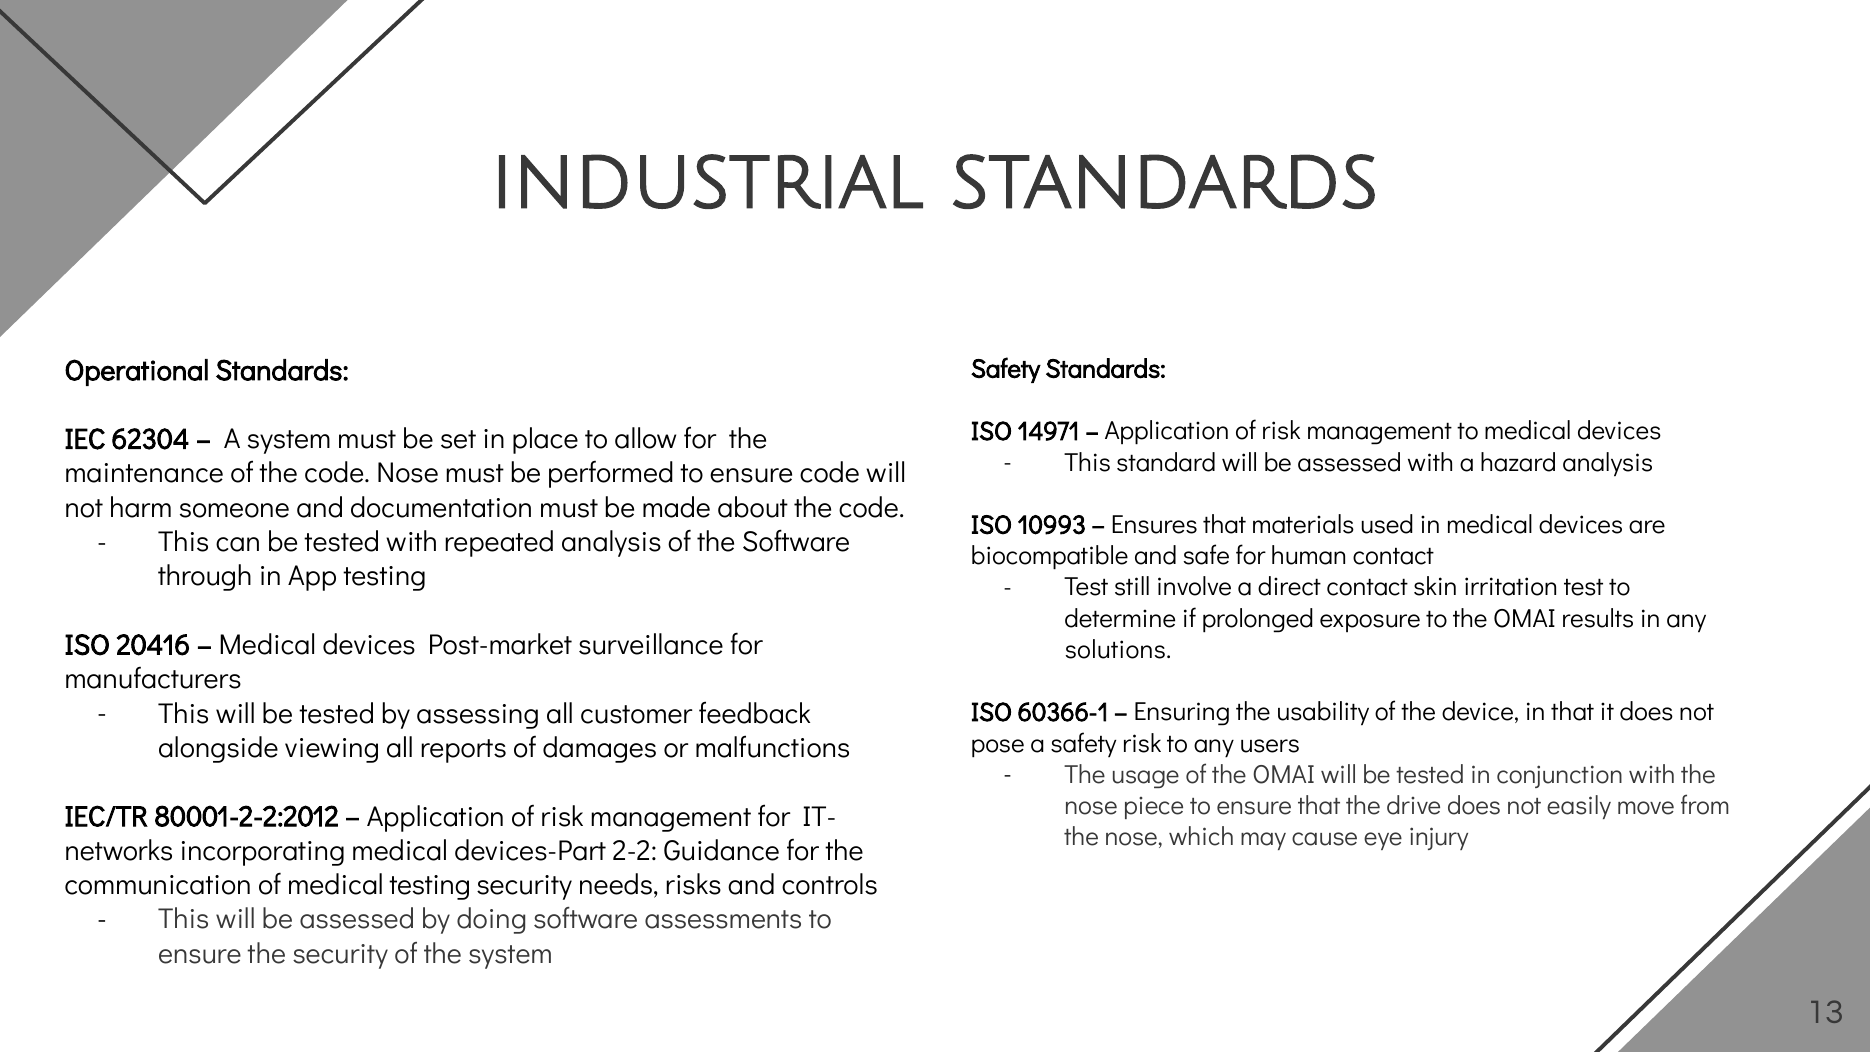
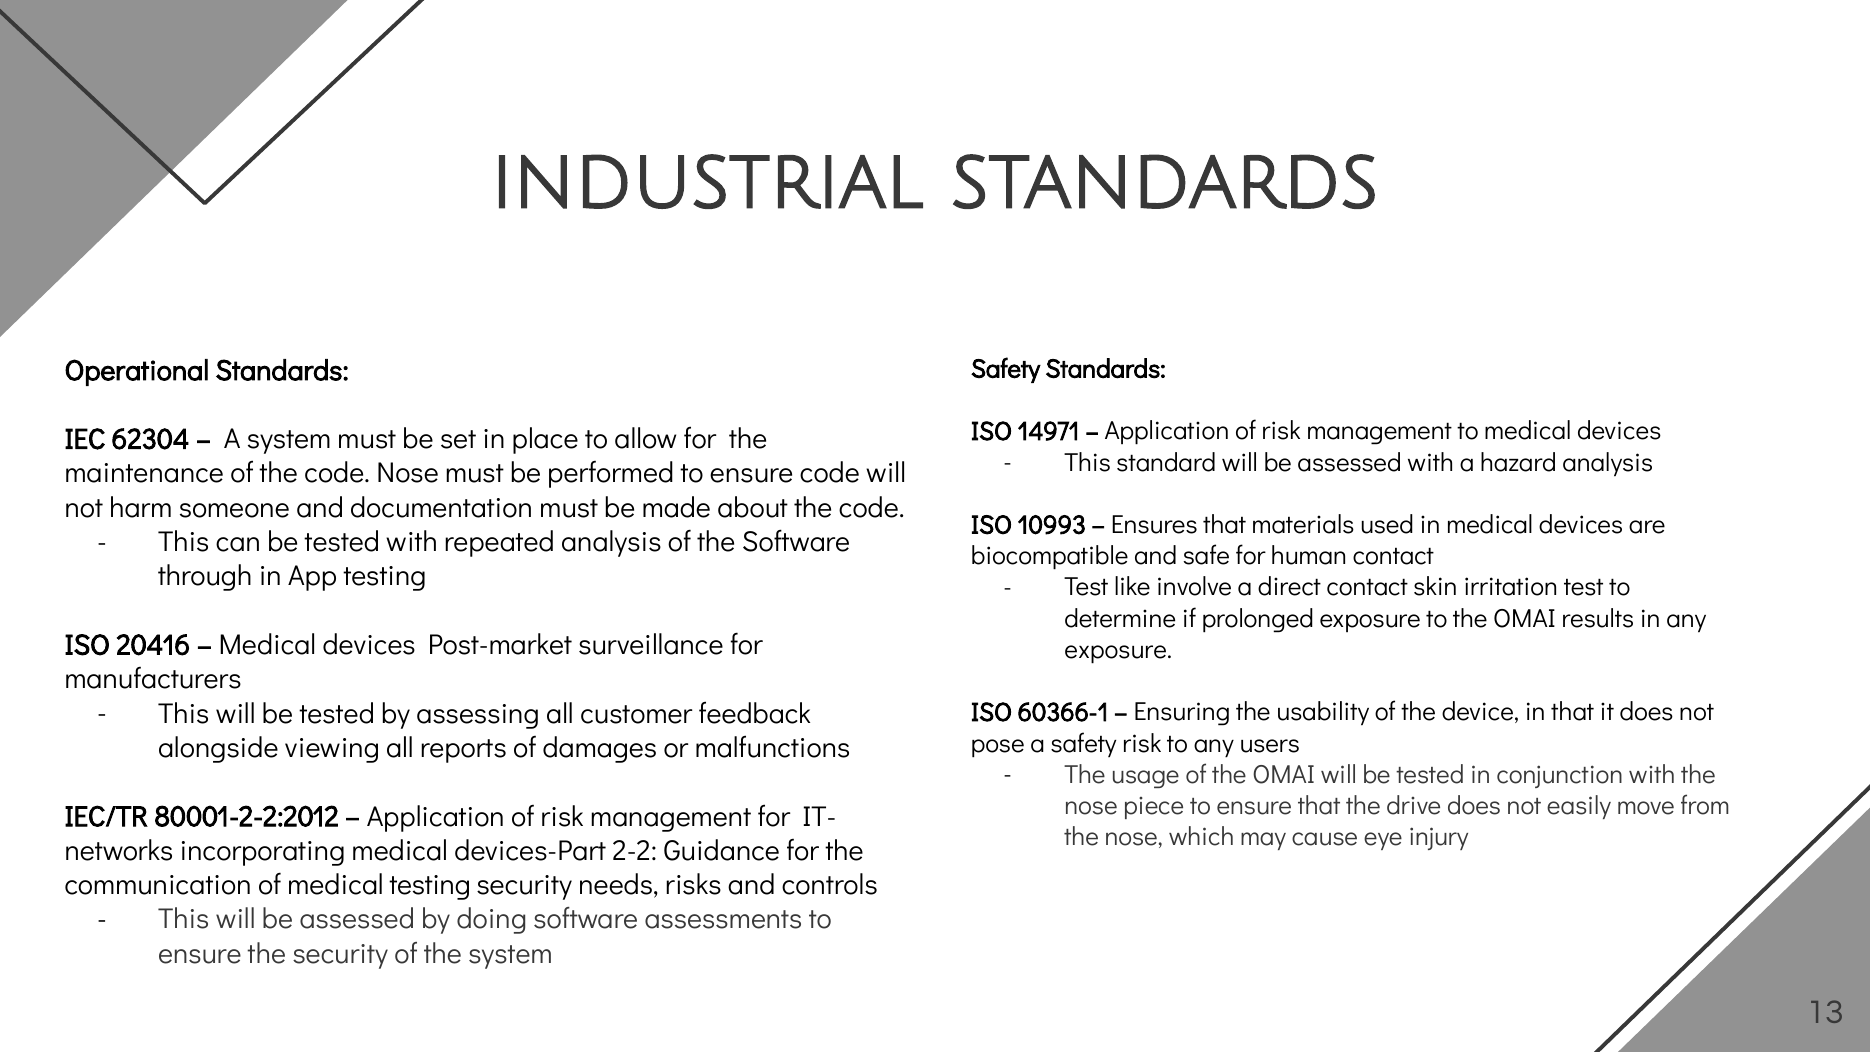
still: still -> like
solutions at (1118, 650): solutions -> exposure
